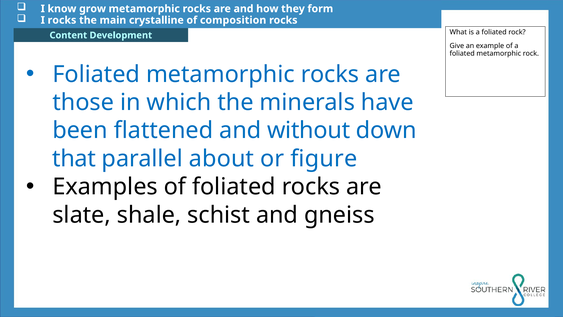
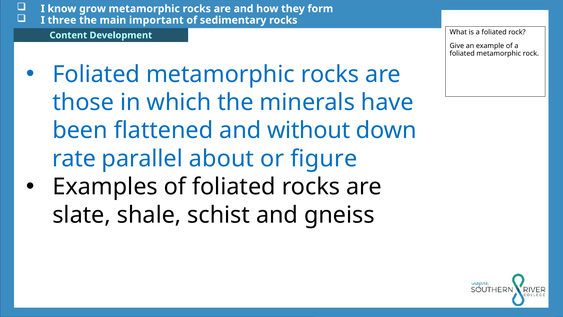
I rocks: rocks -> three
crystalline: crystalline -> important
composition: composition -> sedimentary
that: that -> rate
